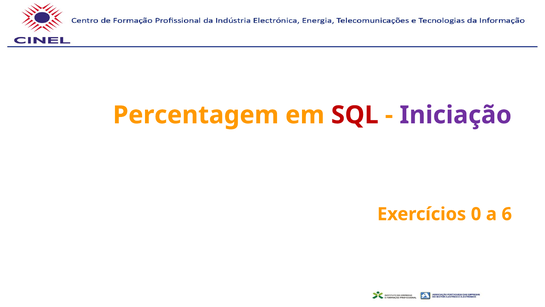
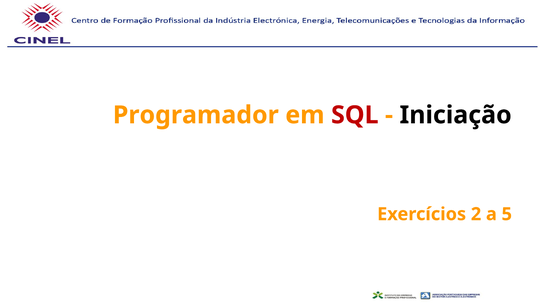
Percentagem: Percentagem -> Programador
Iniciação colour: purple -> black
0: 0 -> 2
6: 6 -> 5
